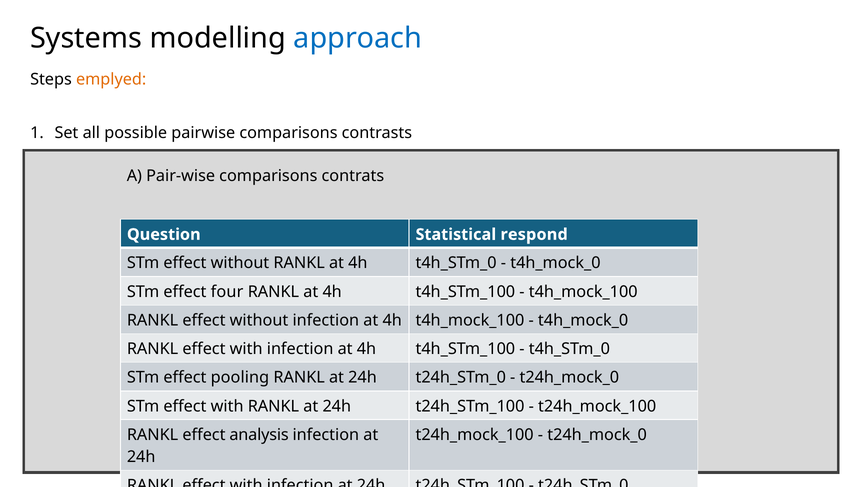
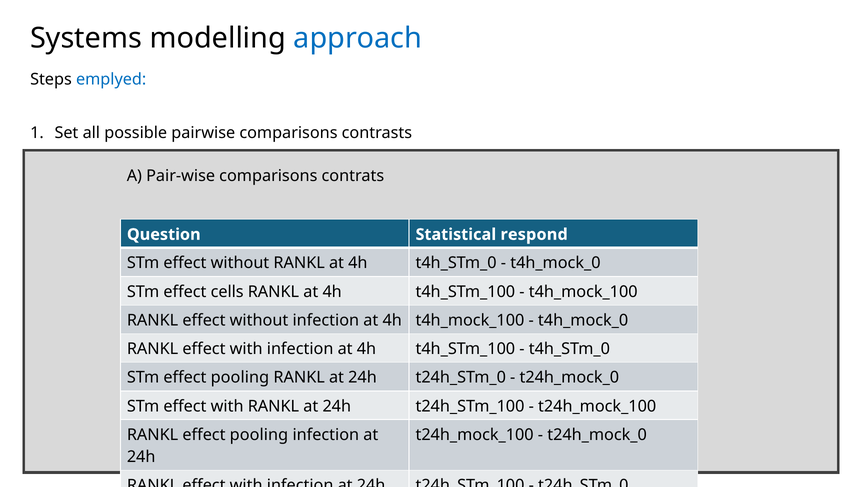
emplyed colour: orange -> blue
effect four: four -> cells
RANKL effect analysis: analysis -> pooling
